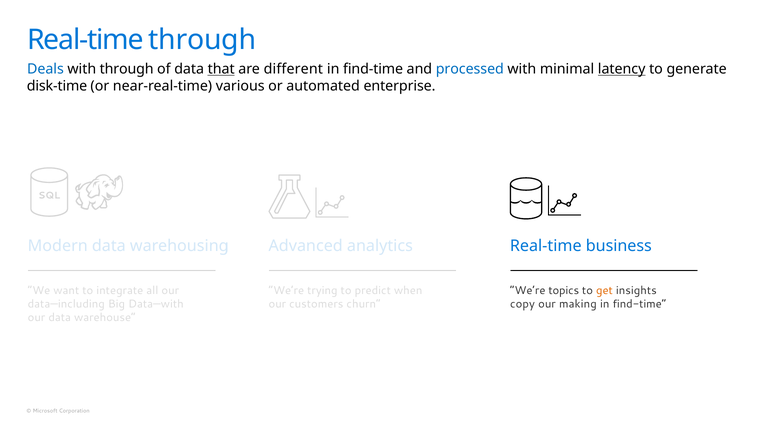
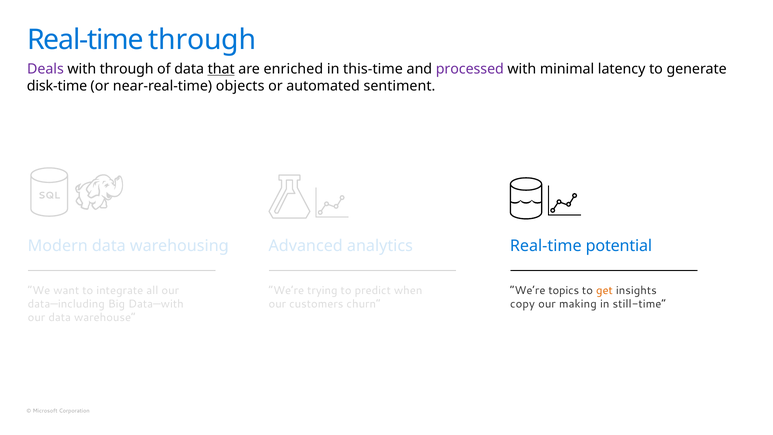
Deals colour: blue -> purple
different: different -> enriched
find-time at (373, 69): find-time -> this-time
processed colour: blue -> purple
latency underline: present -> none
various: various -> objects
enterprise: enterprise -> sentiment
business: business -> potential
find-time at (639, 304): find-time -> still-time
